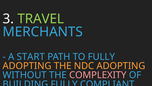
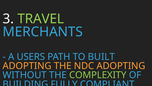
START: START -> USERS
TO FULLY: FULLY -> BUILT
COMPLEXITY colour: pink -> light green
